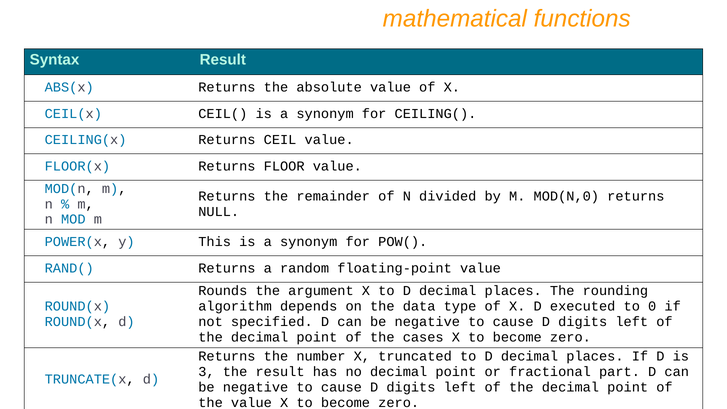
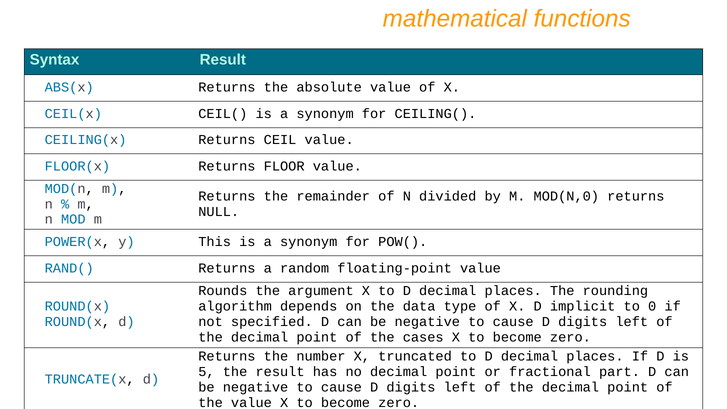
executed: executed -> implicit
3: 3 -> 5
